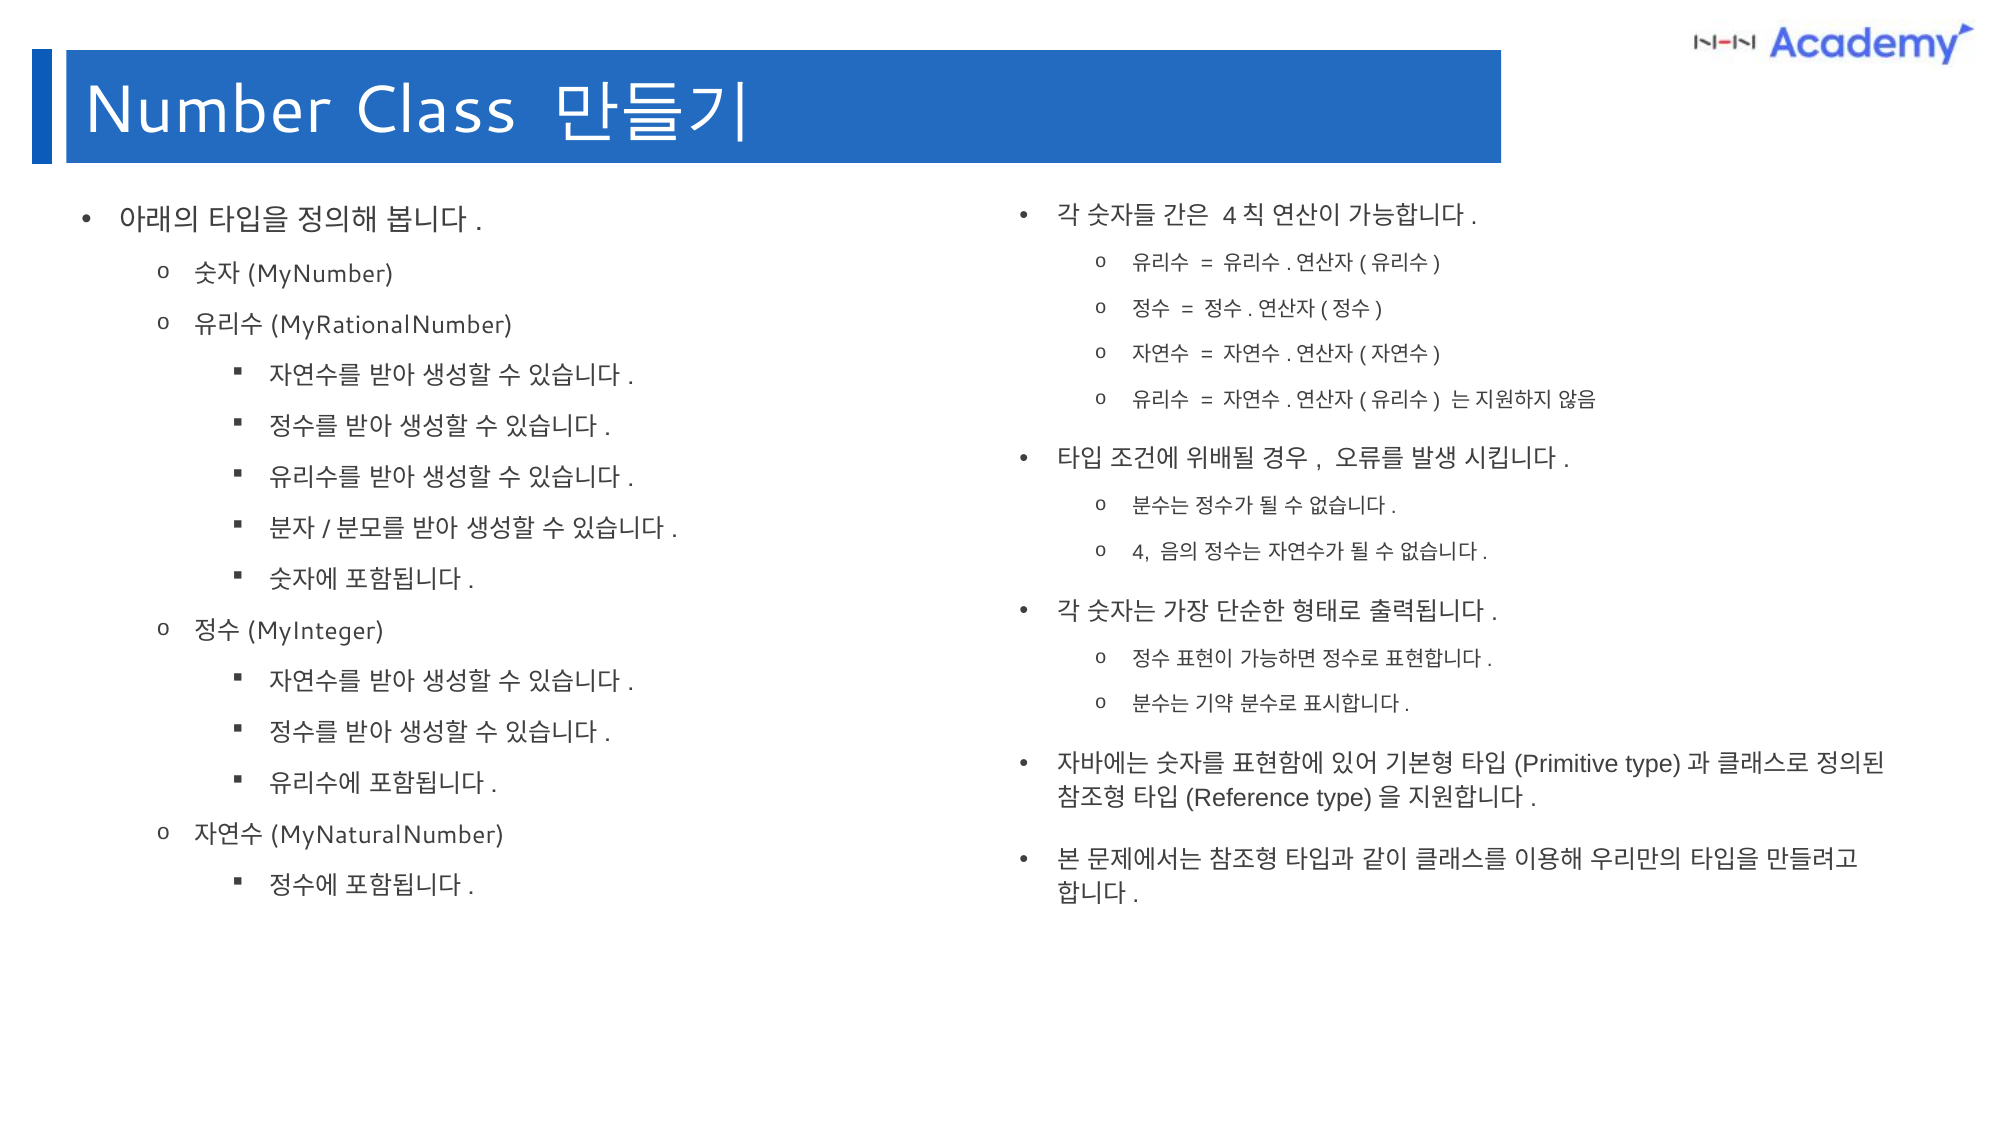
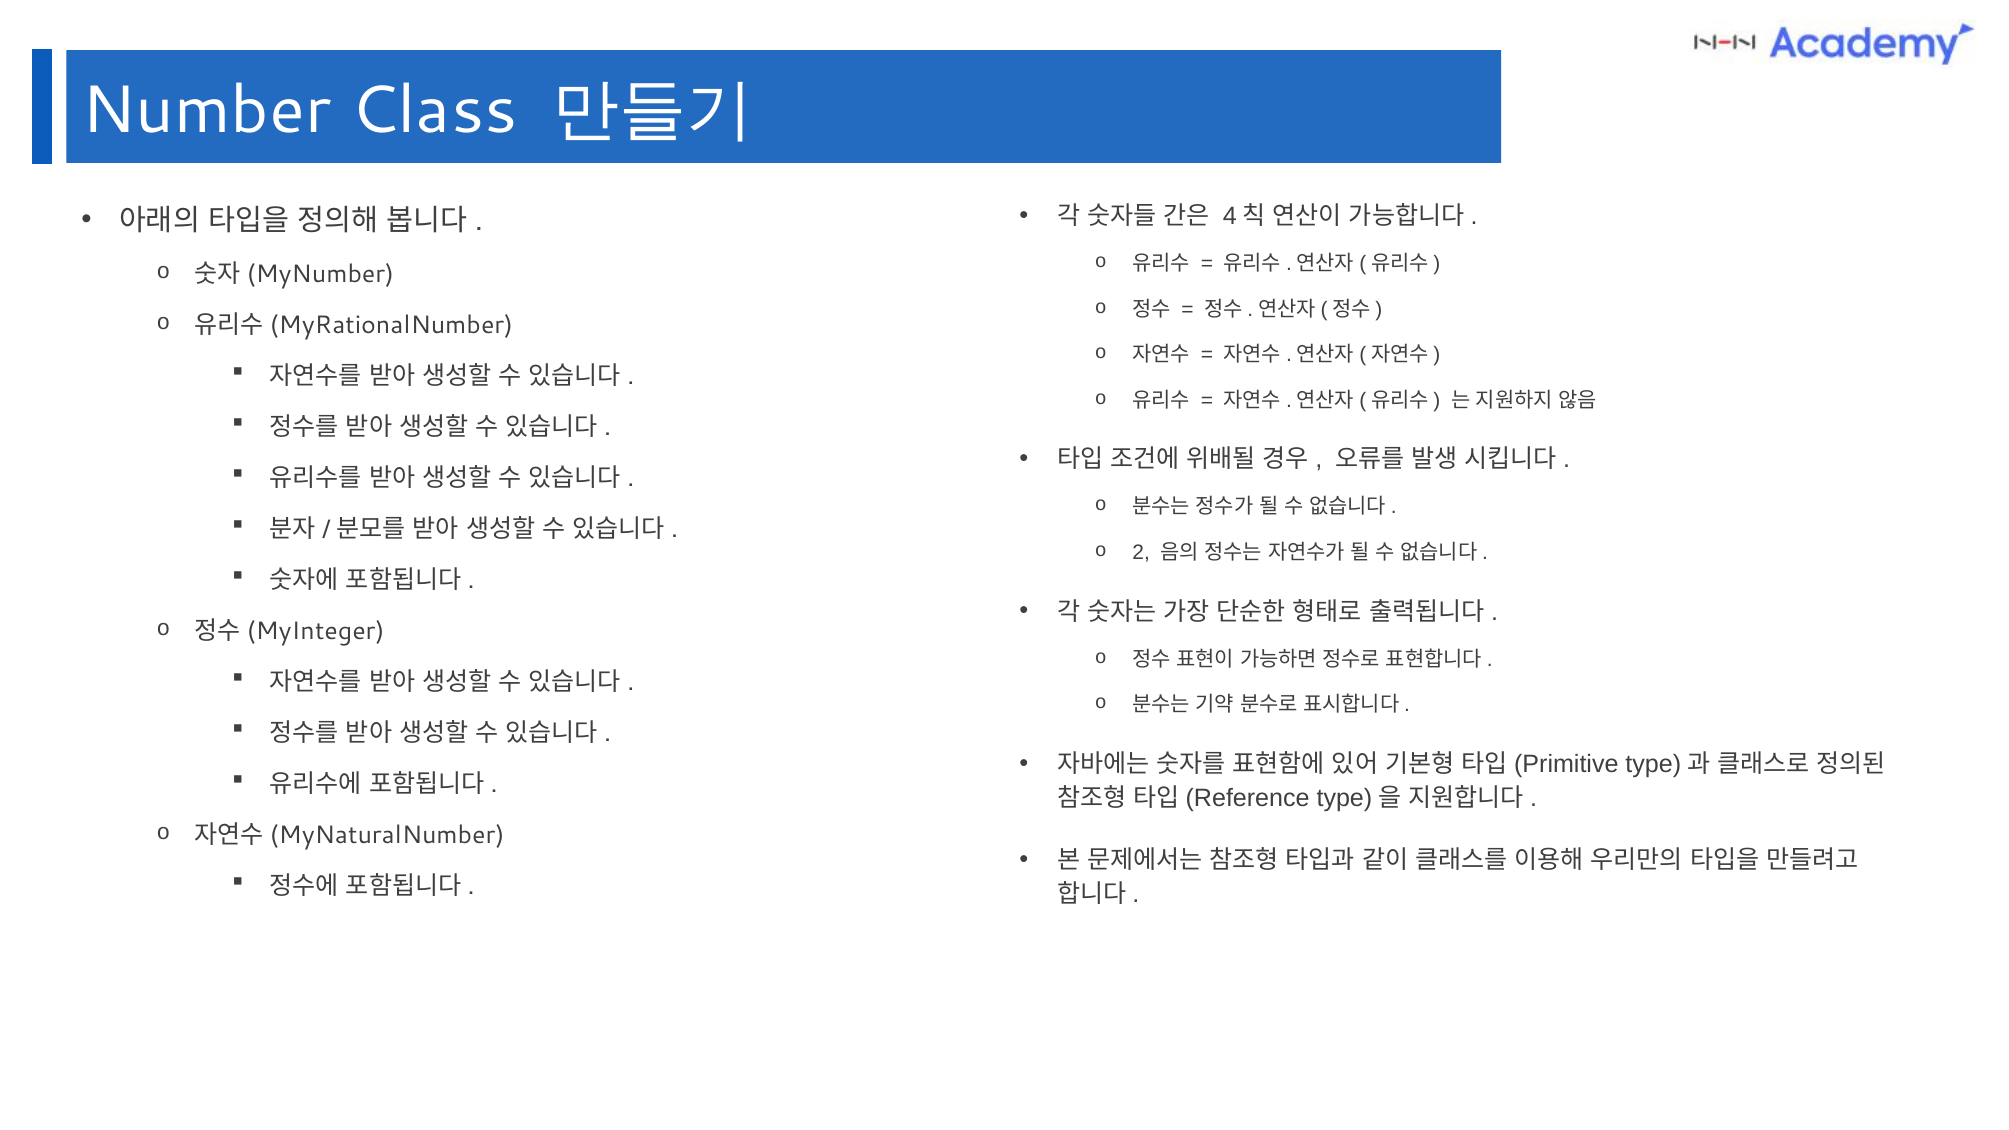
4: 4 -> 2
